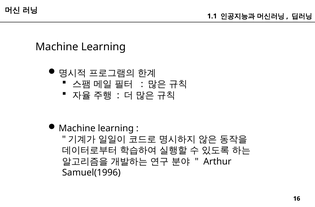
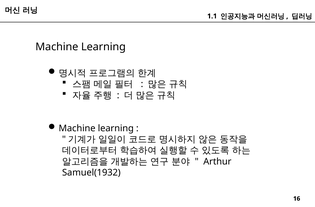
Samuel(1996: Samuel(1996 -> Samuel(1932
